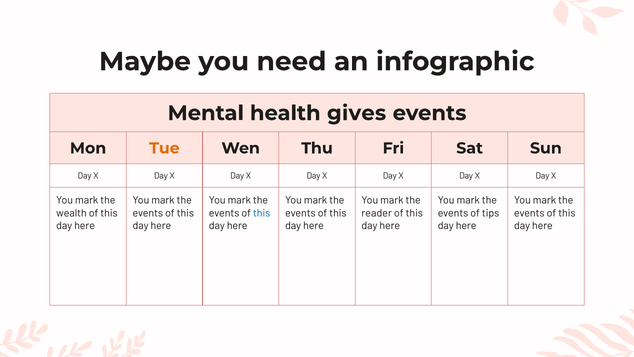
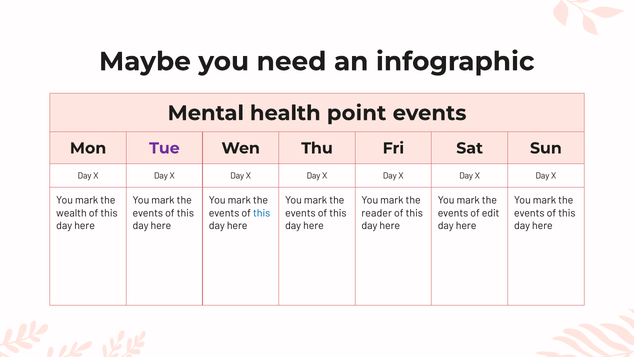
gives: gives -> point
Tue colour: orange -> purple
tips: tips -> edit
